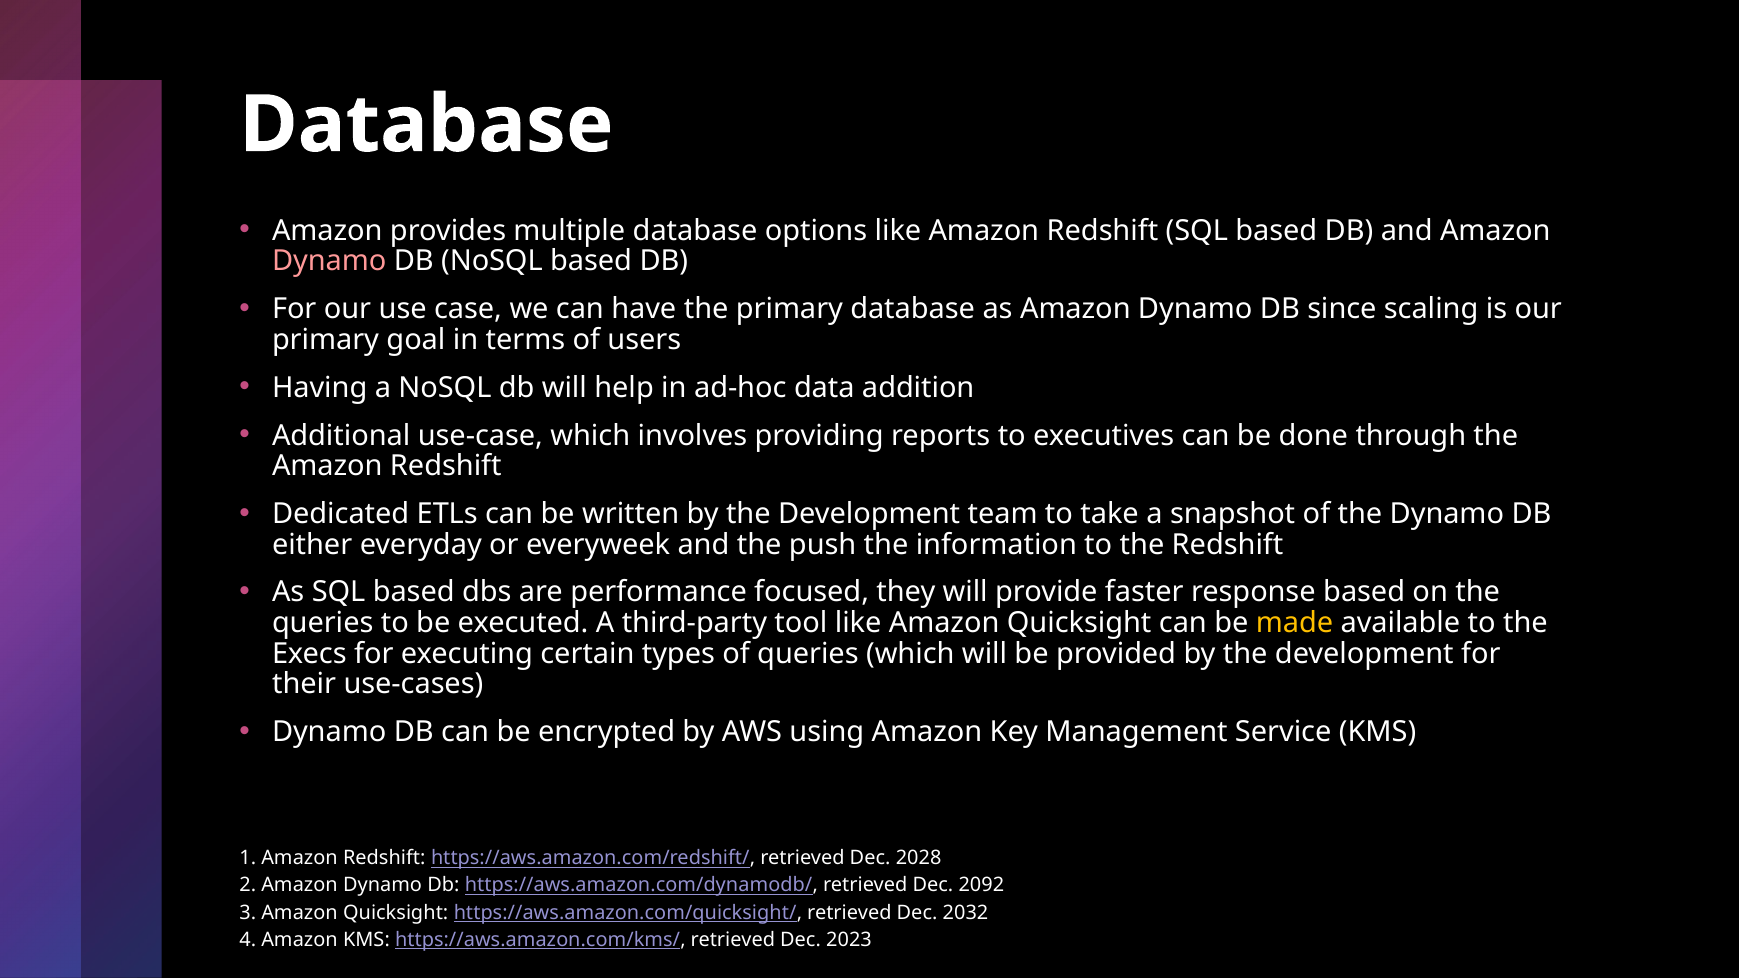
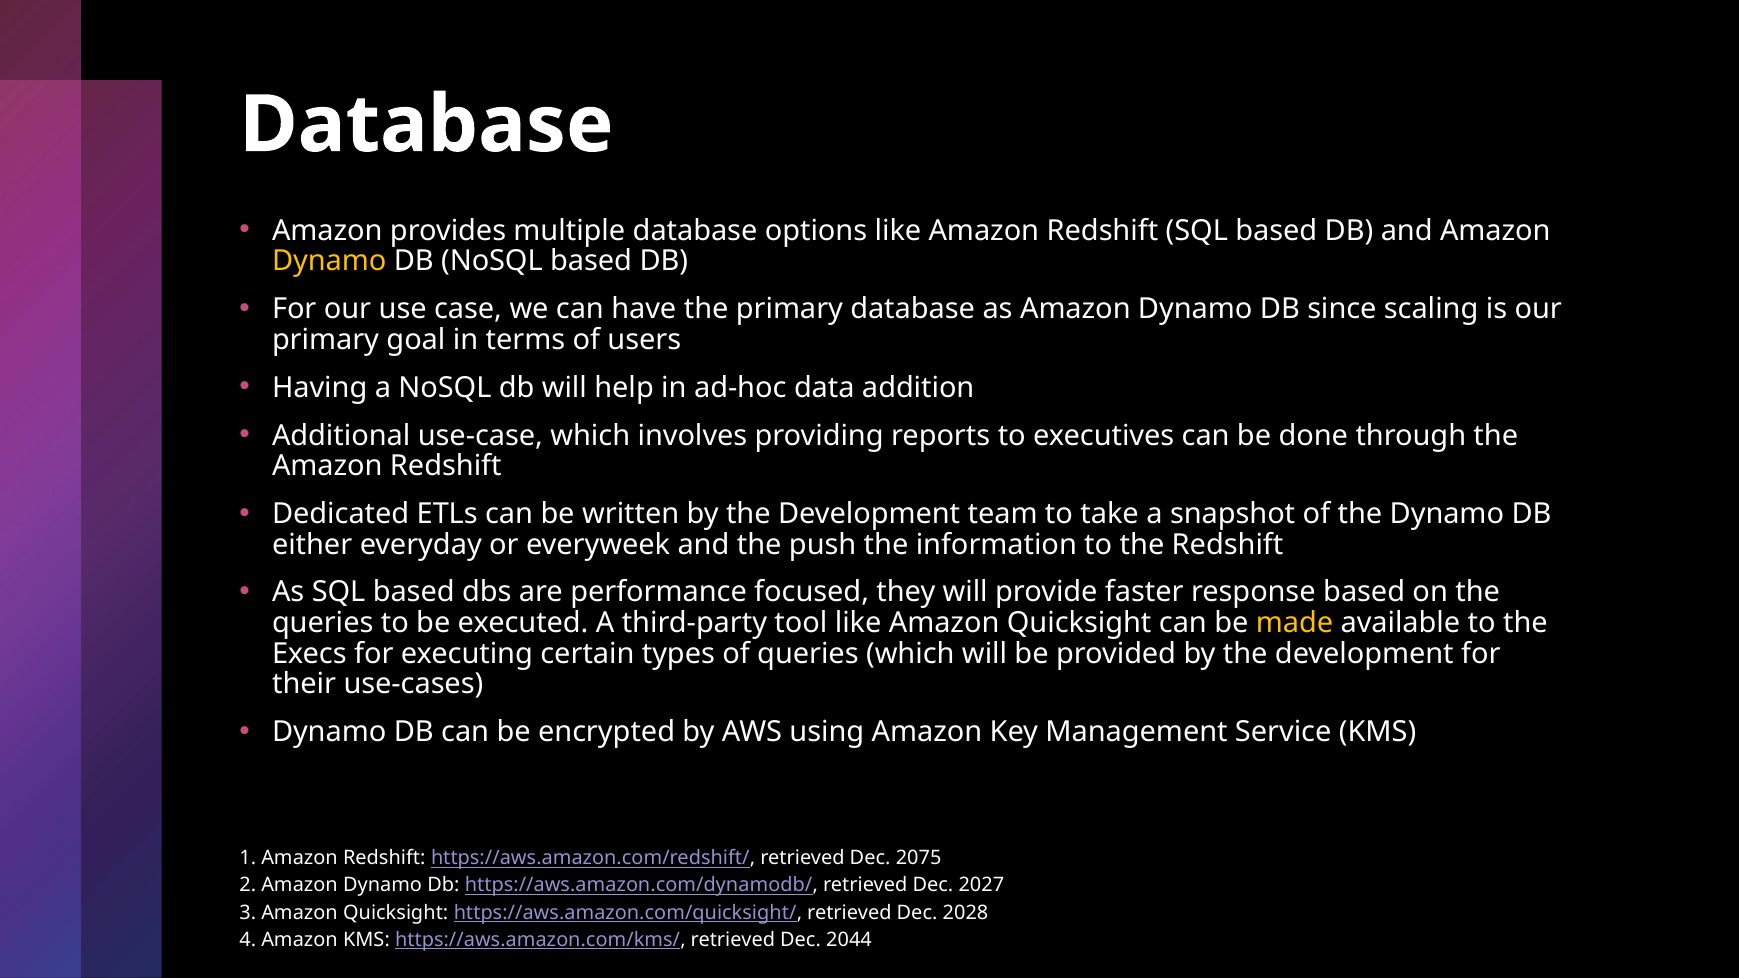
Dynamo at (329, 261) colour: pink -> yellow
2028: 2028 -> 2075
2092: 2092 -> 2027
2032: 2032 -> 2028
2023: 2023 -> 2044
